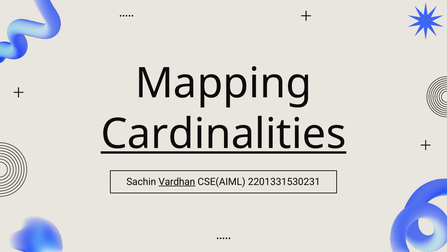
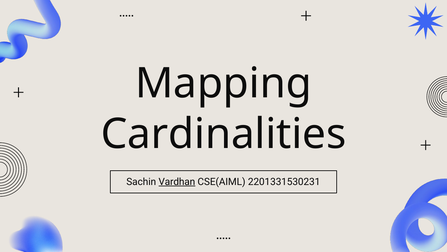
Cardinalities underline: present -> none
